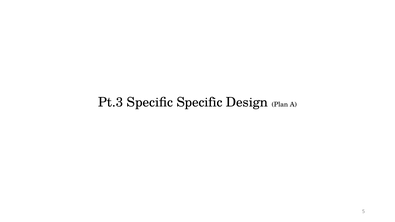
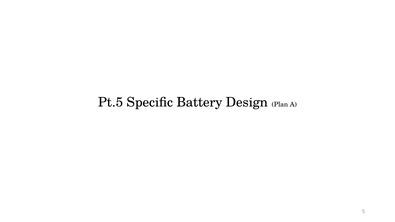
Pt.3: Pt.3 -> Pt.5
Specific Specific: Specific -> Battery
